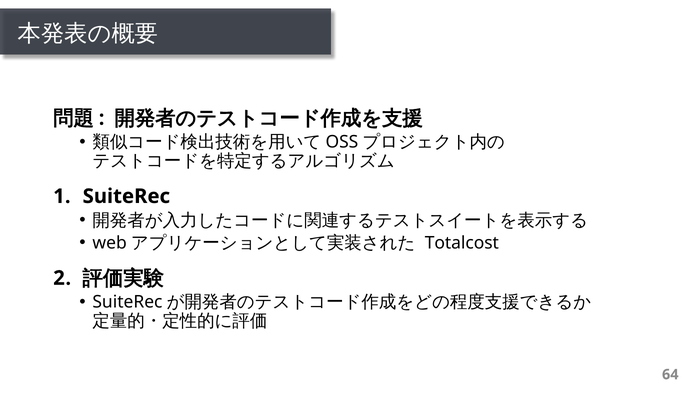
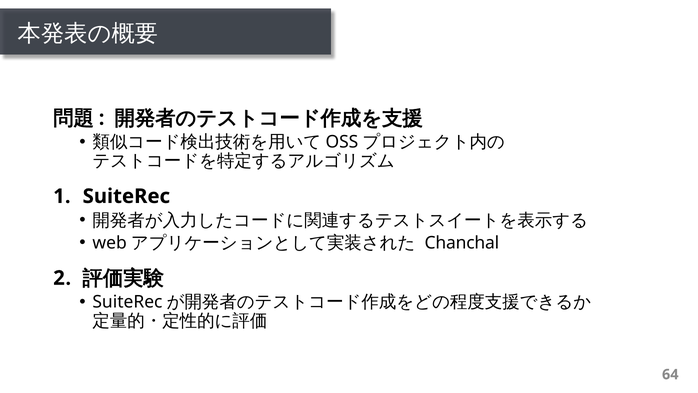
Totalcost: Totalcost -> Chanchal
